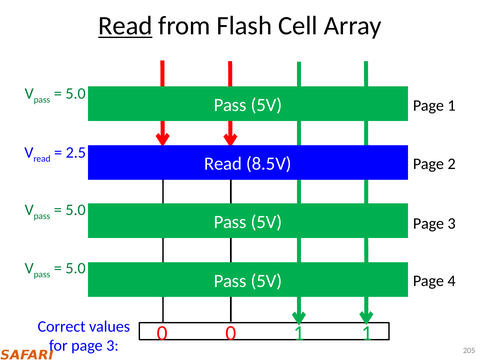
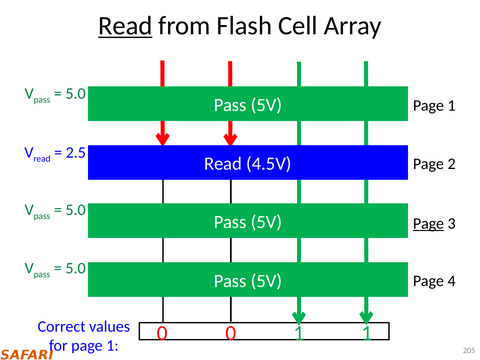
8.5V: 8.5V -> 4.5V
Page at (429, 224) underline: none -> present
for page 3: 3 -> 1
